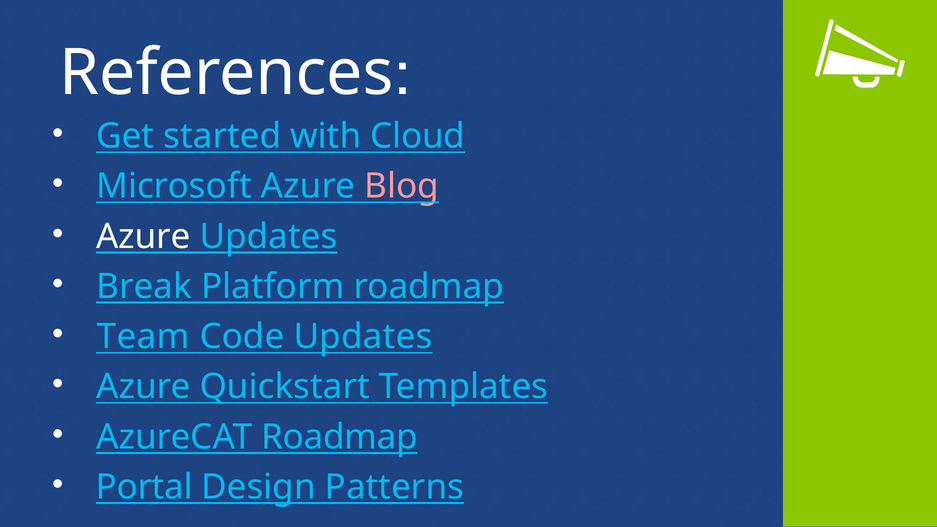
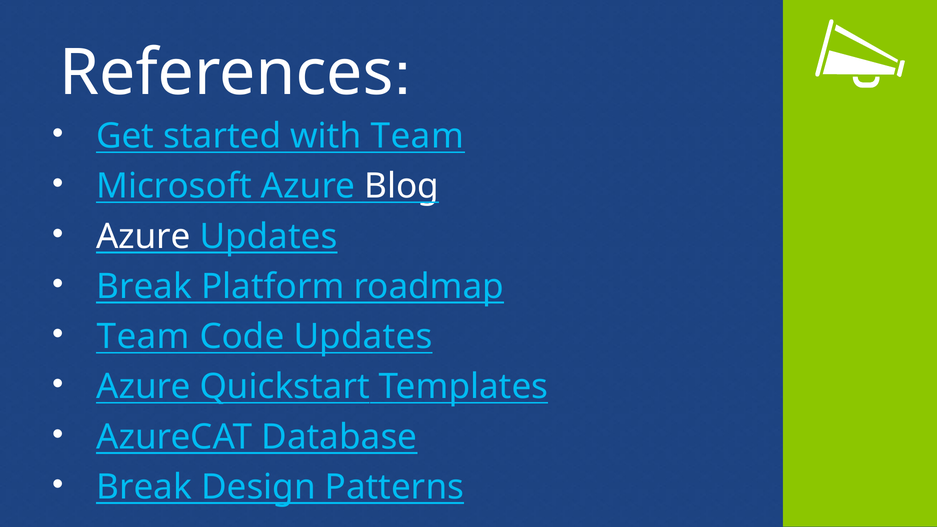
with Cloud: Cloud -> Team
Blog colour: pink -> white
AzureCAT Roadmap: Roadmap -> Database
Portal at (144, 487): Portal -> Break
